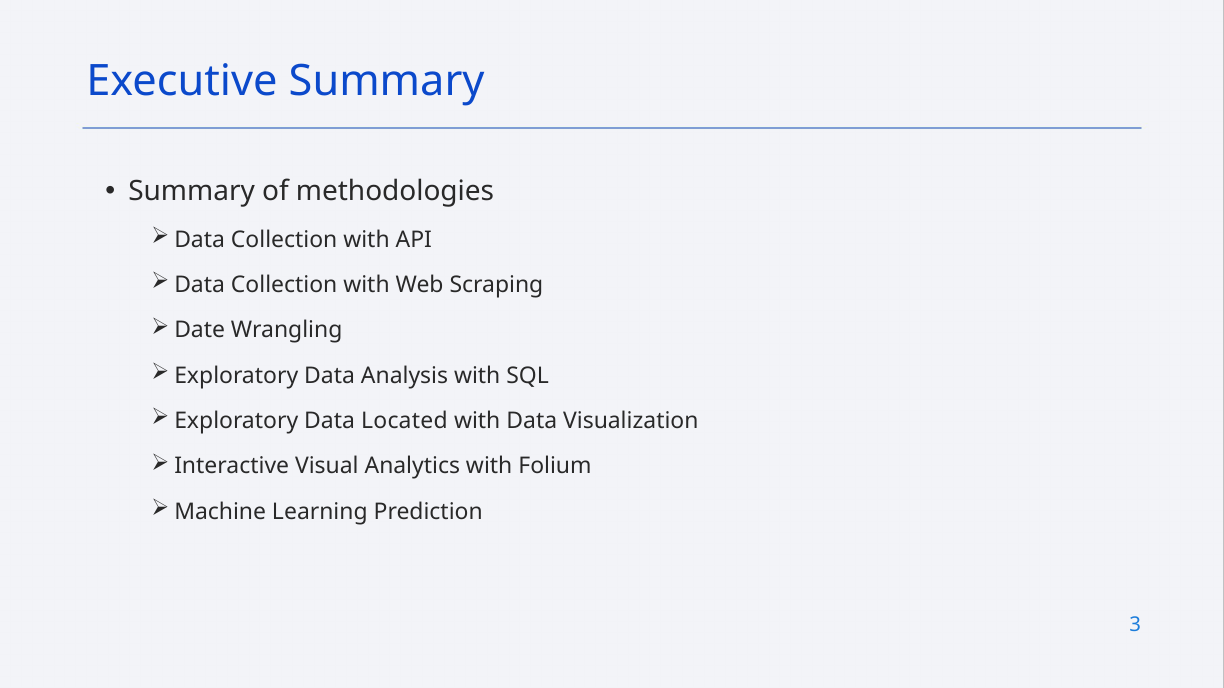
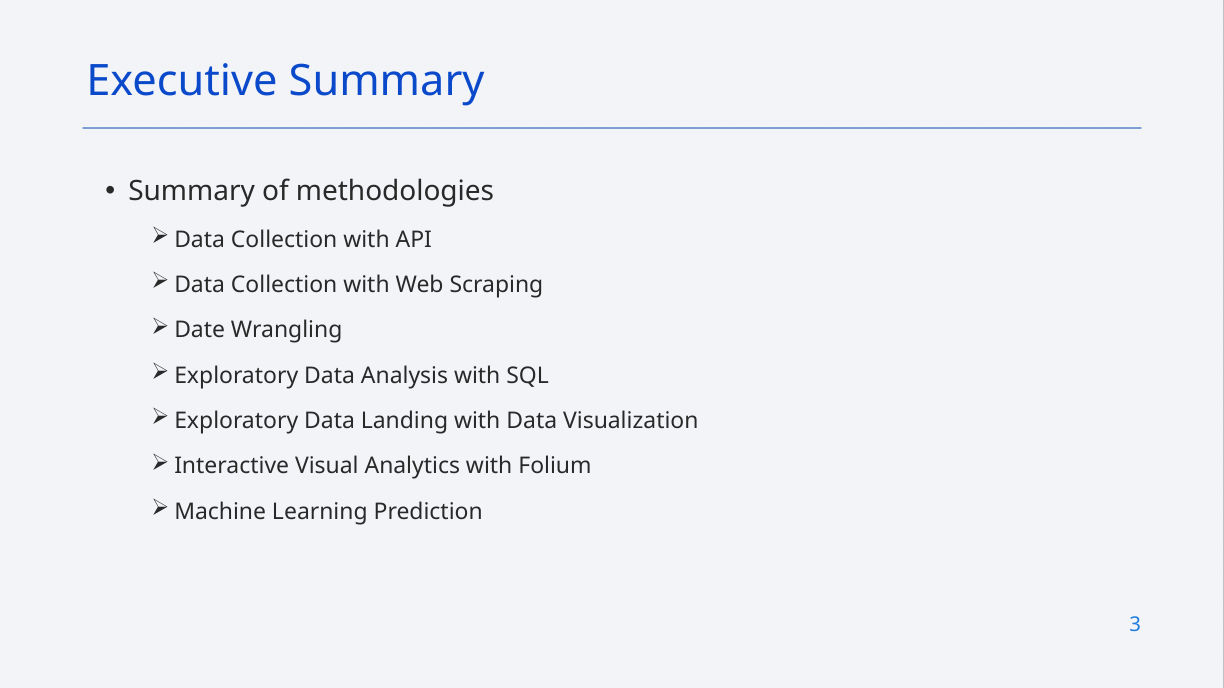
Located: Located -> Landing
